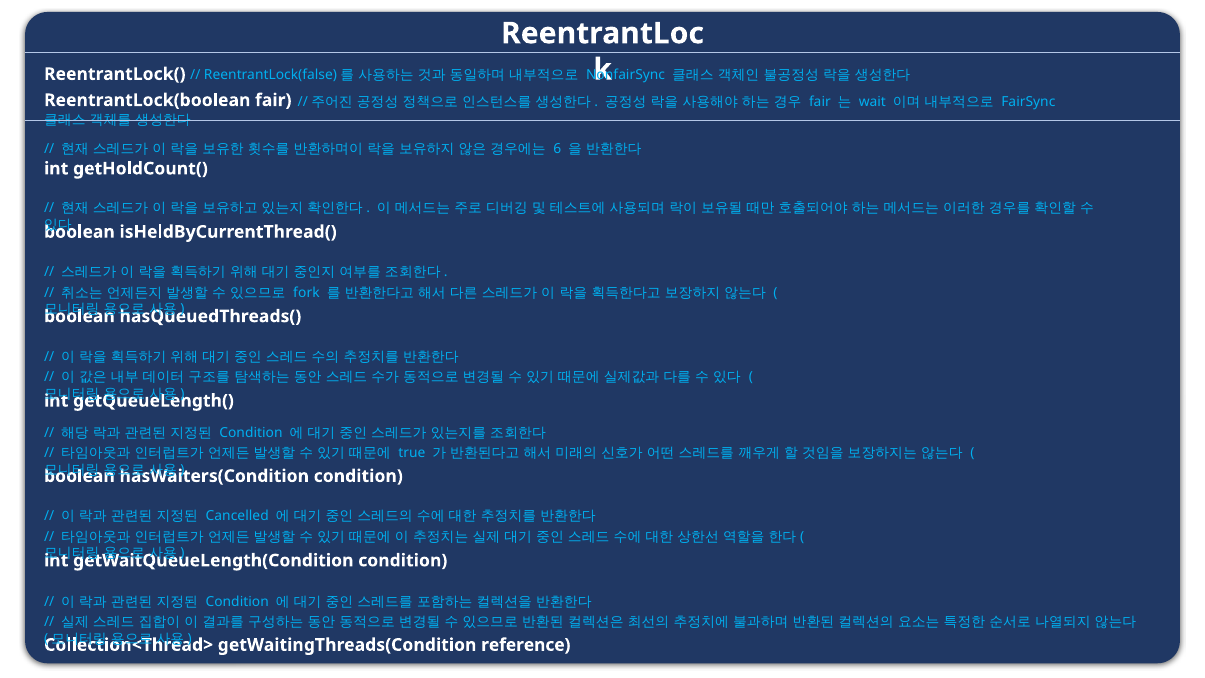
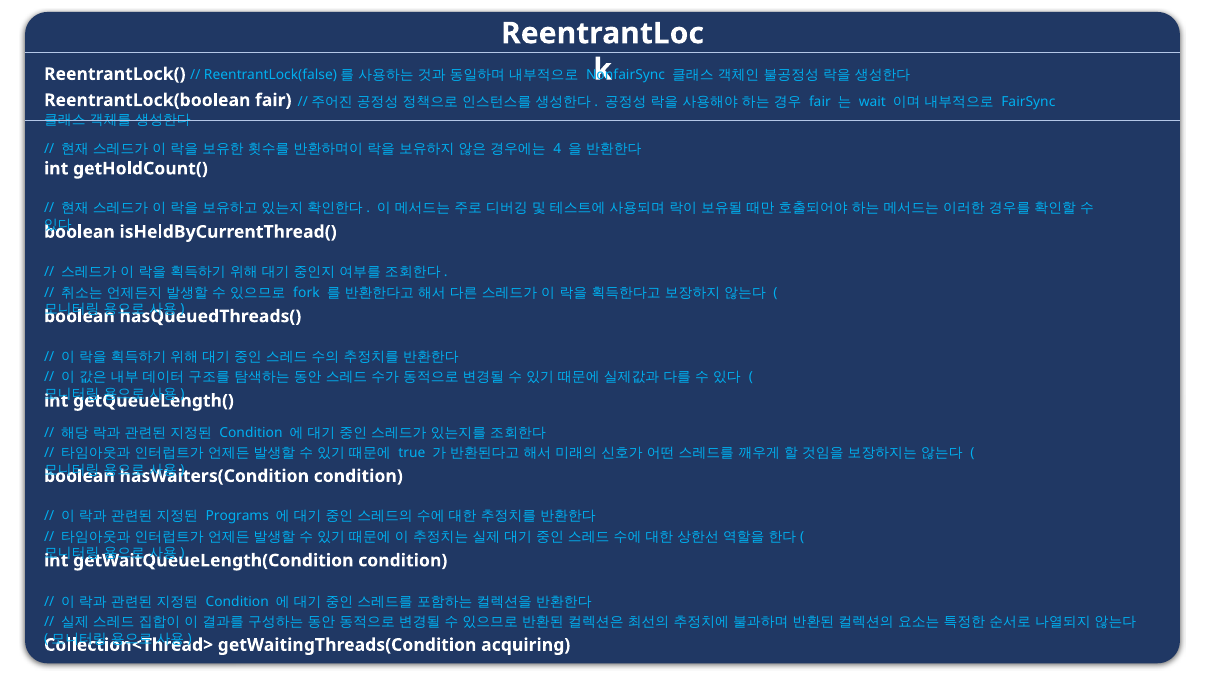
6: 6 -> 4
Cancelled: Cancelled -> Programs
reference: reference -> acquiring
